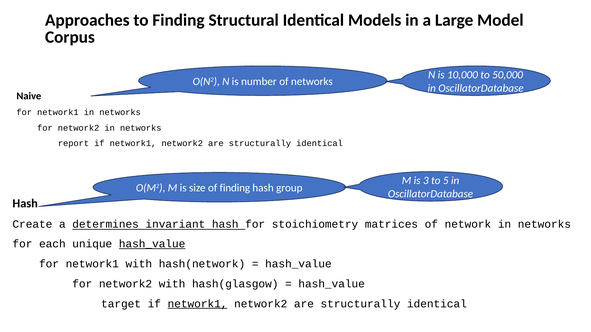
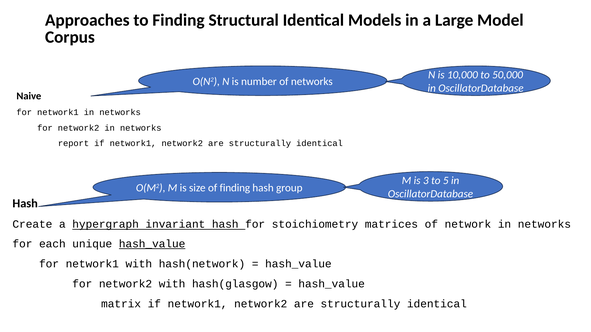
determines: determines -> hypergraph
target: target -> matrix
network1 at (198, 304) underline: present -> none
